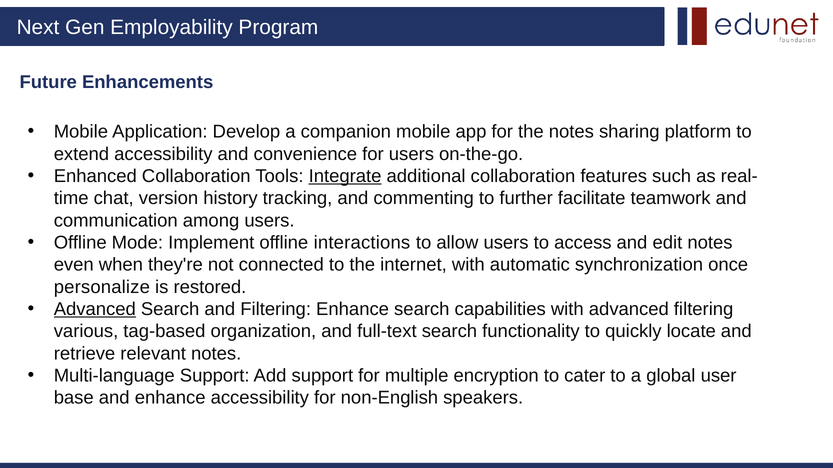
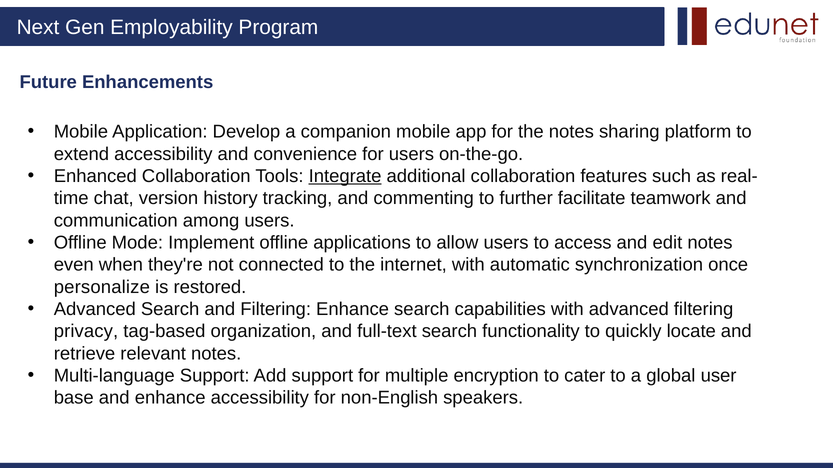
interactions: interactions -> applications
Advanced at (95, 310) underline: present -> none
various: various -> privacy
